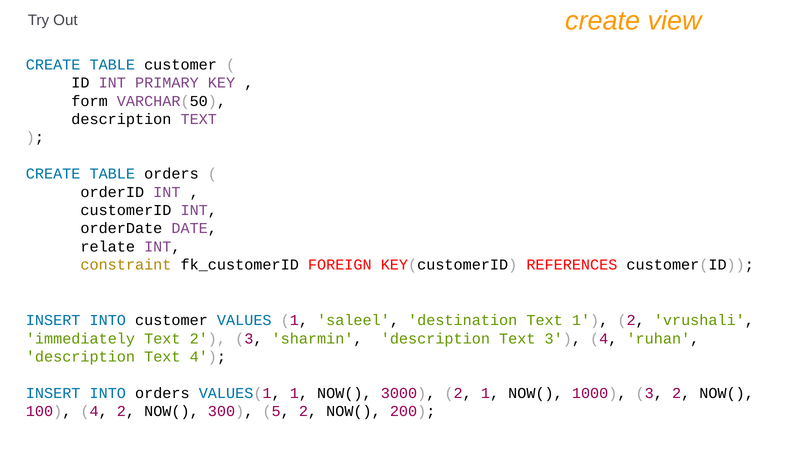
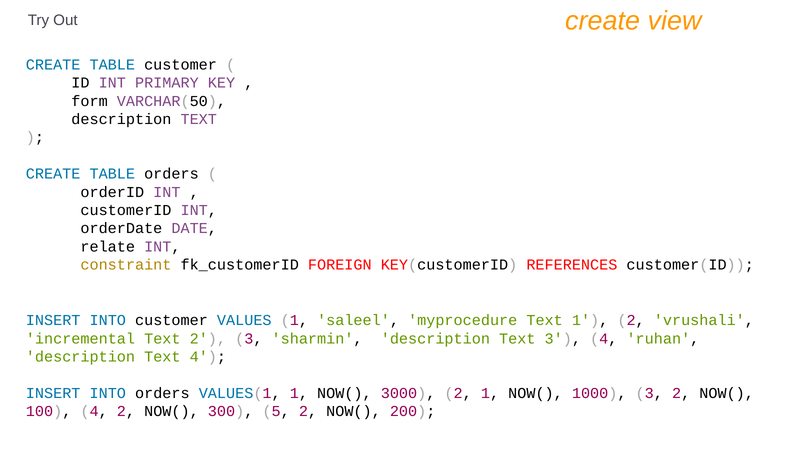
destination: destination -> myprocedure
immediately: immediately -> incremental
